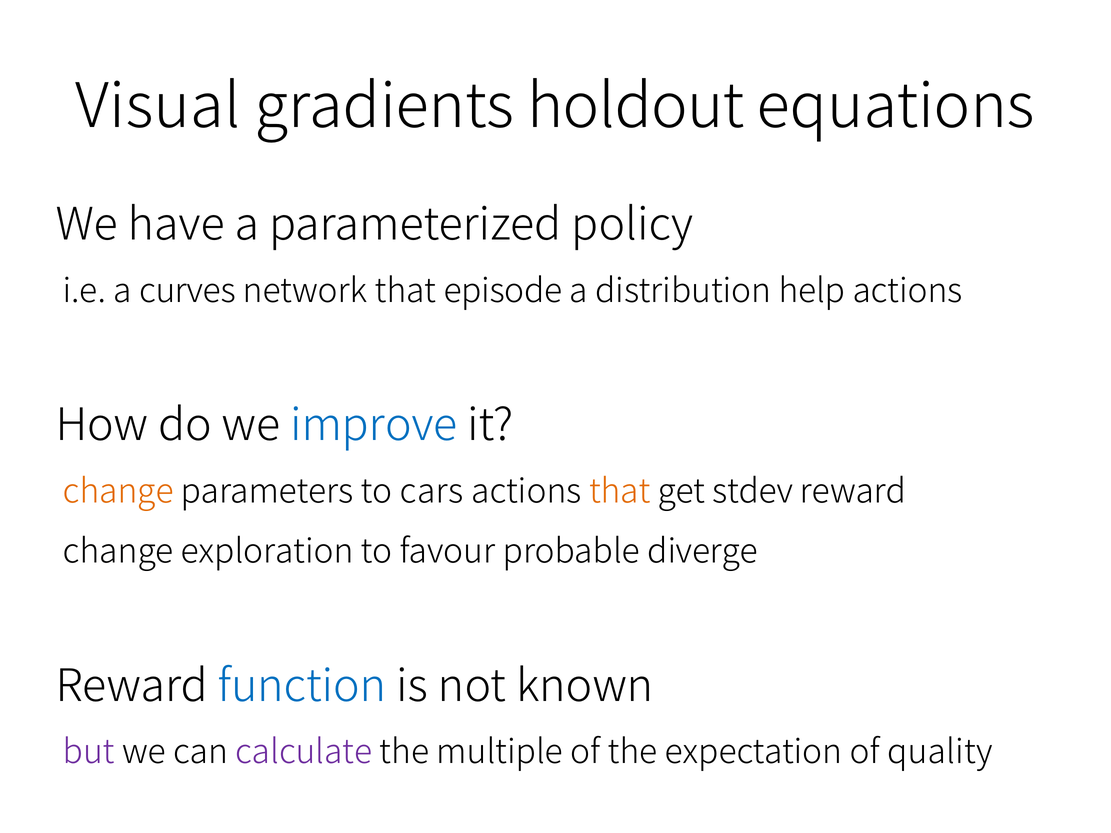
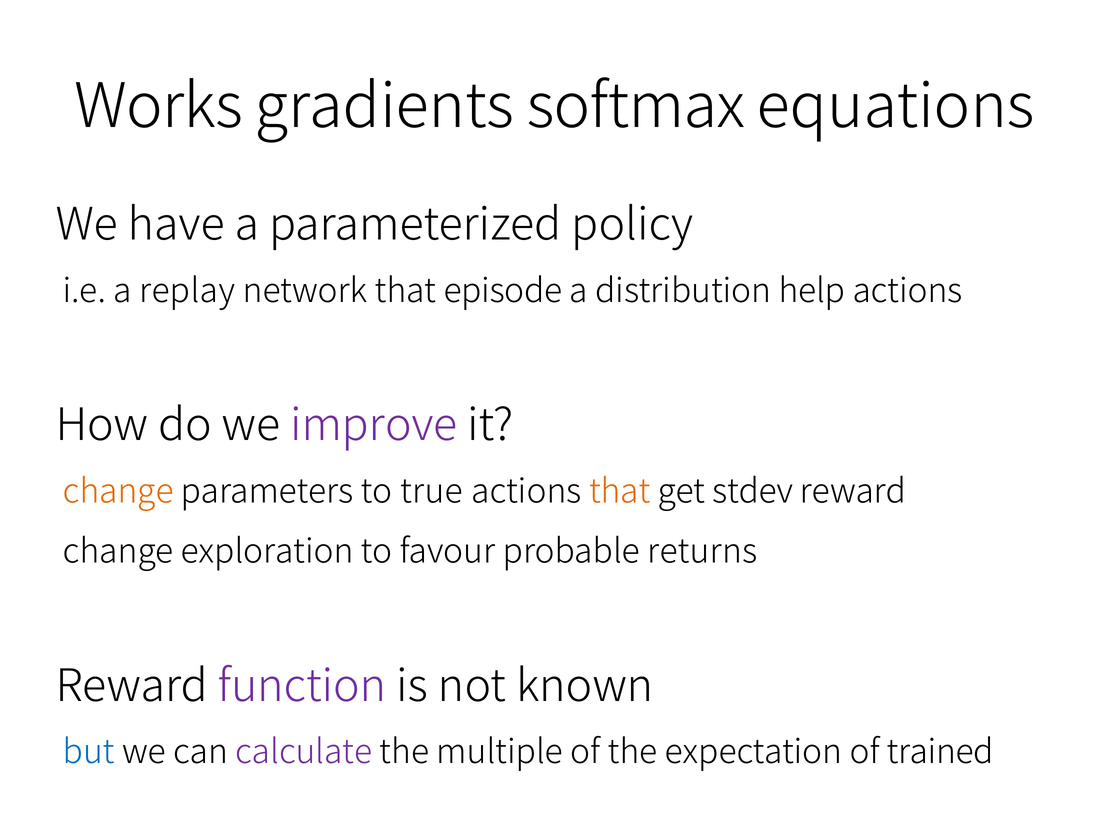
Visual: Visual -> Works
holdout: holdout -> softmax
curves: curves -> replay
improve colour: blue -> purple
cars: cars -> true
diverge: diverge -> returns
function colour: blue -> purple
but colour: purple -> blue
quality: quality -> trained
